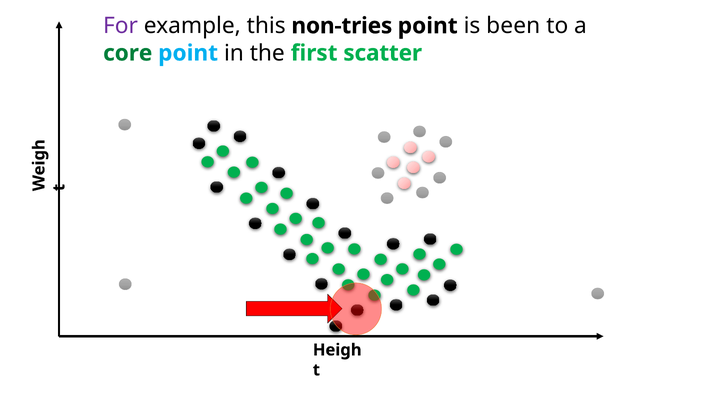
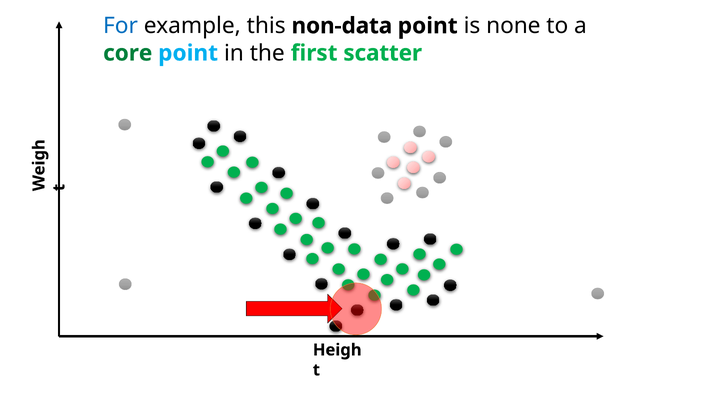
For colour: purple -> blue
non-tries: non-tries -> non-data
been: been -> none
